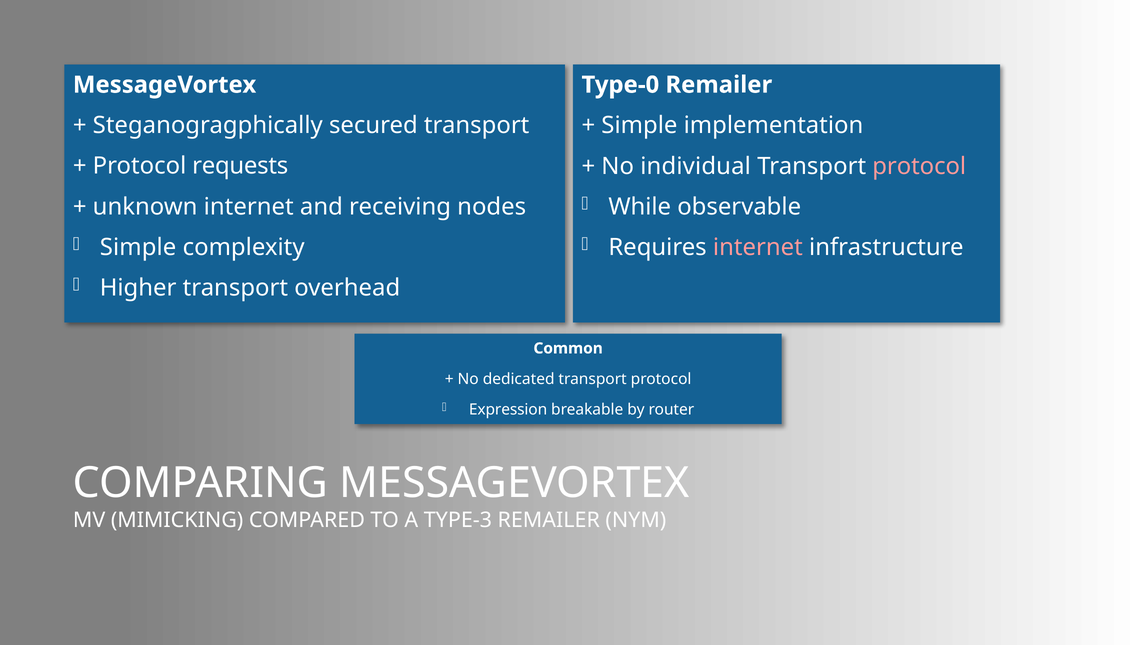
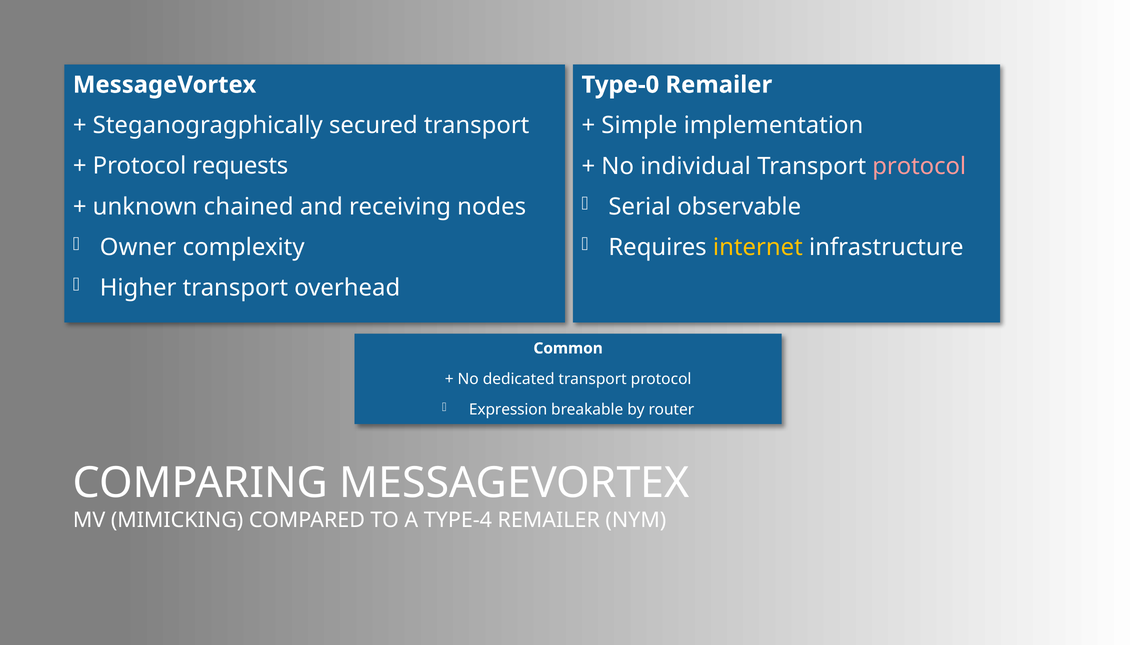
While: While -> Serial
unknown internet: internet -> chained
Simple at (138, 247): Simple -> Owner
internet at (758, 247) colour: pink -> yellow
TYPE-3: TYPE-3 -> TYPE-4
